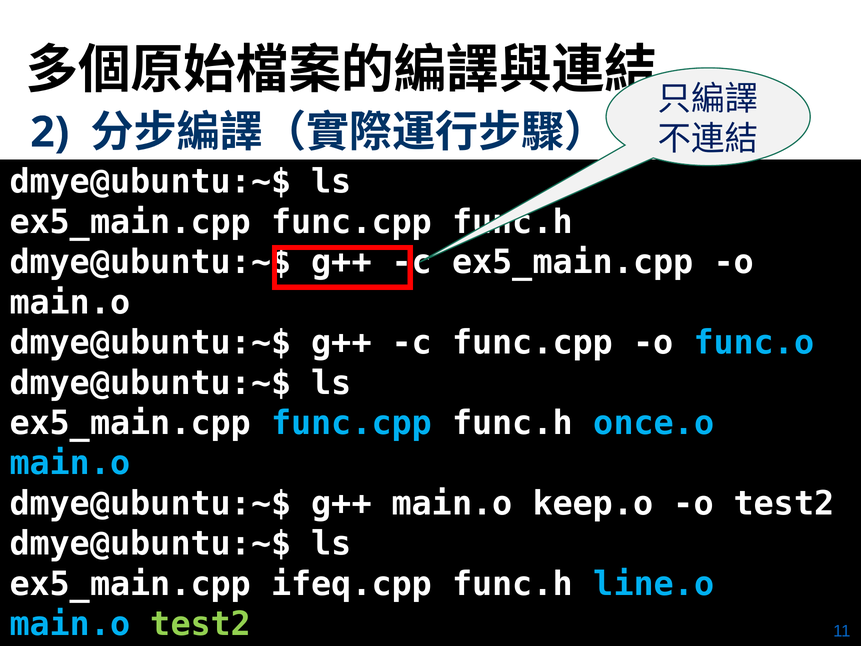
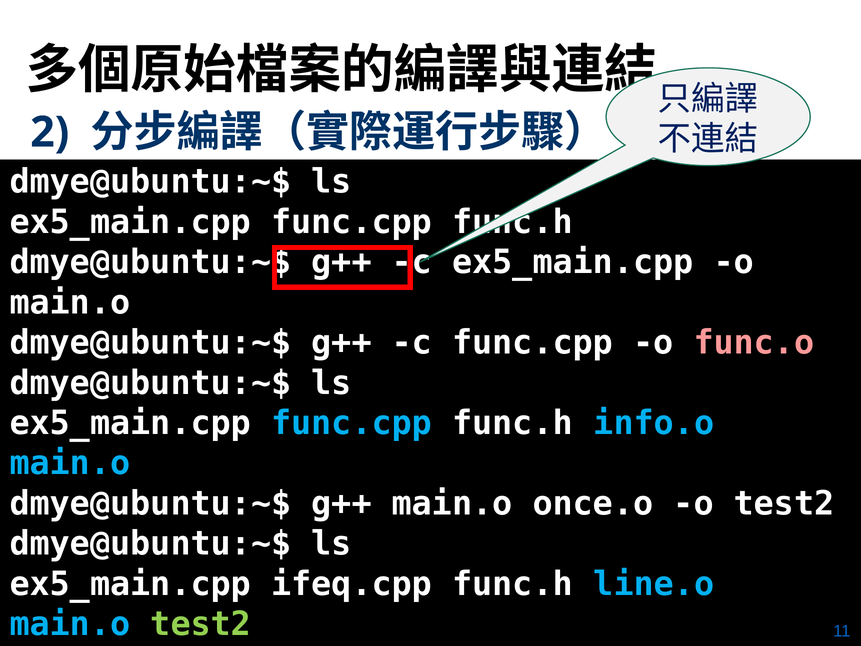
func.o colour: light blue -> pink
once.o: once.o -> info.o
keep.o: keep.o -> once.o
